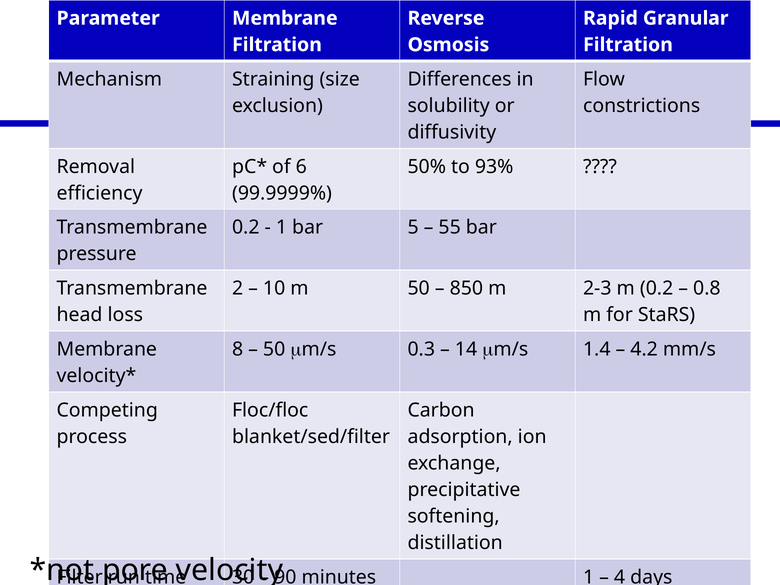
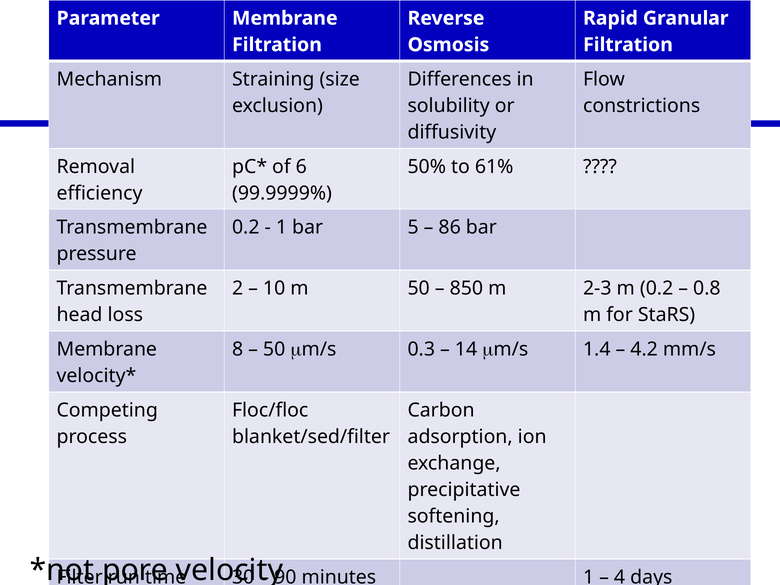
93%: 93% -> 61%
55: 55 -> 86
